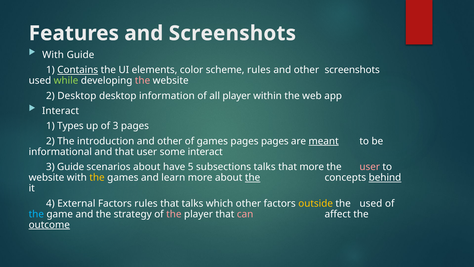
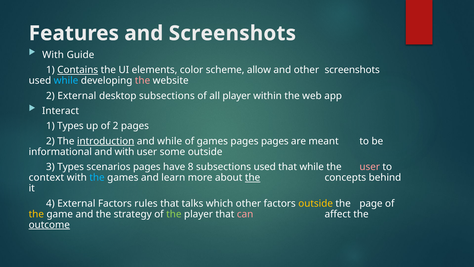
scheme rules: rules -> allow
while at (66, 81) colour: light green -> light blue
2 Desktop: Desktop -> External
desktop information: information -> subsections
of 3: 3 -> 2
introduction underline: none -> present
other at (170, 141): other -> while
meant underline: present -> none
and that: that -> with
some interact: interact -> outside
3 Guide: Guide -> Types
scenarios about: about -> pages
5: 5 -> 8
subsections talks: talks -> used
that more: more -> while
website at (46, 177): website -> context
the at (97, 177) colour: yellow -> light blue
behind underline: present -> none
the used: used -> page
the at (36, 214) colour: light blue -> yellow
the at (174, 214) colour: pink -> light green
